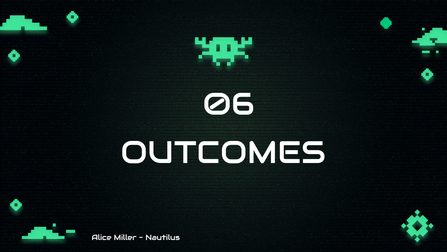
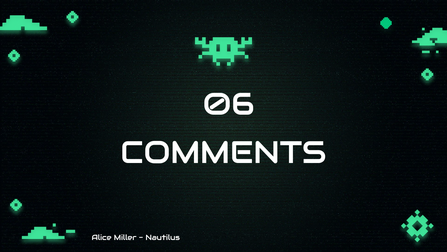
OUTCOMES: OUTCOMES -> COMMENTS
